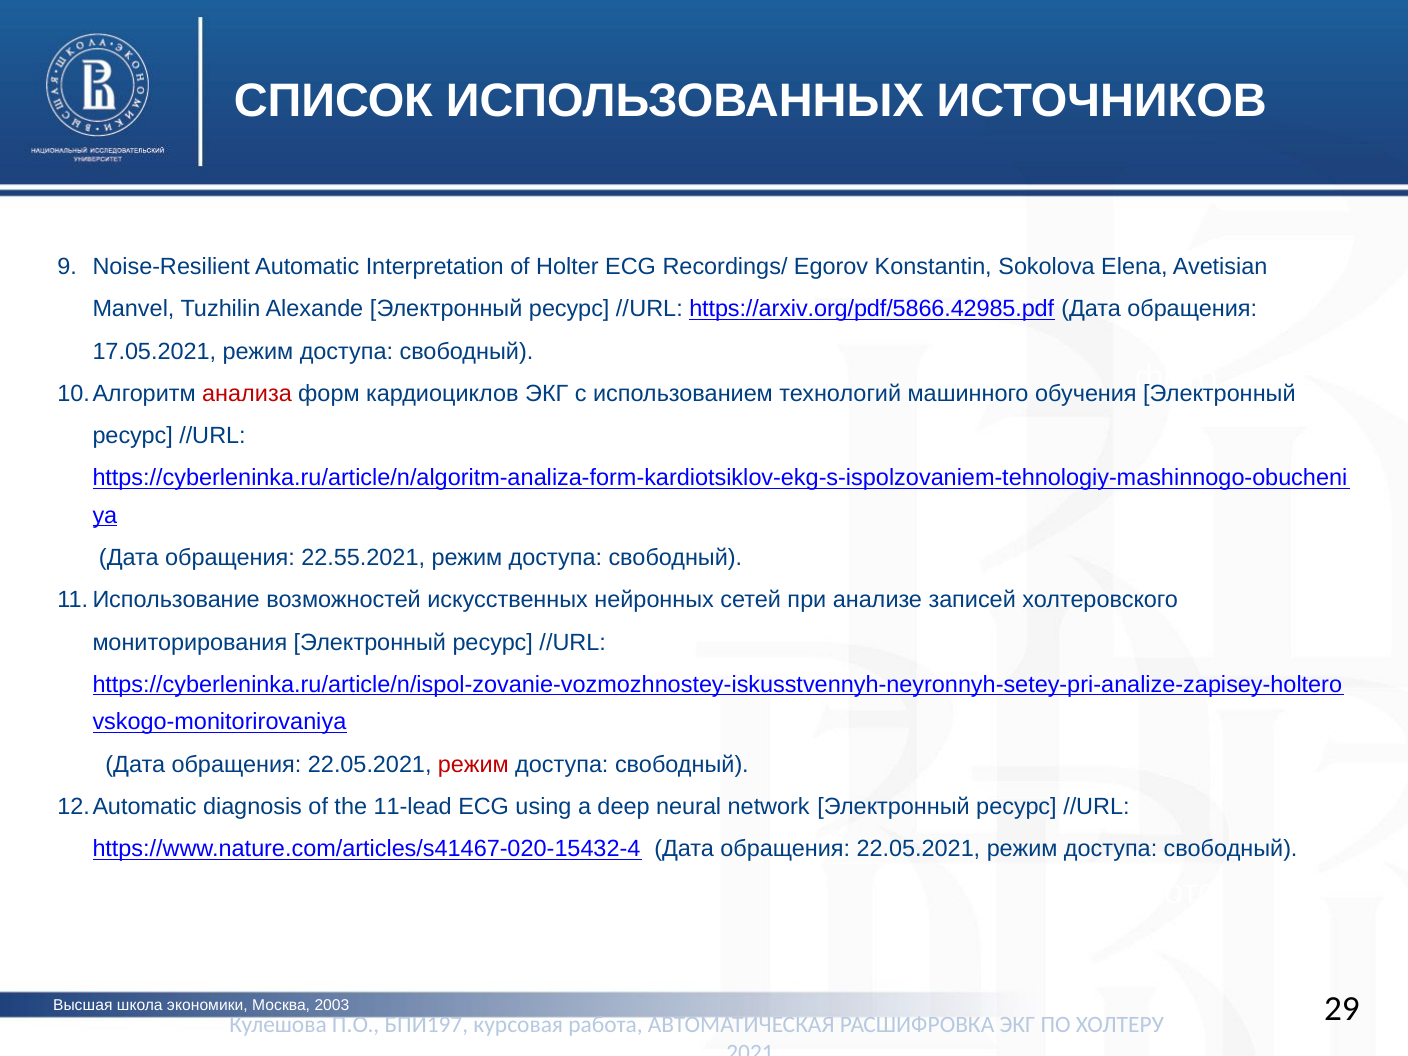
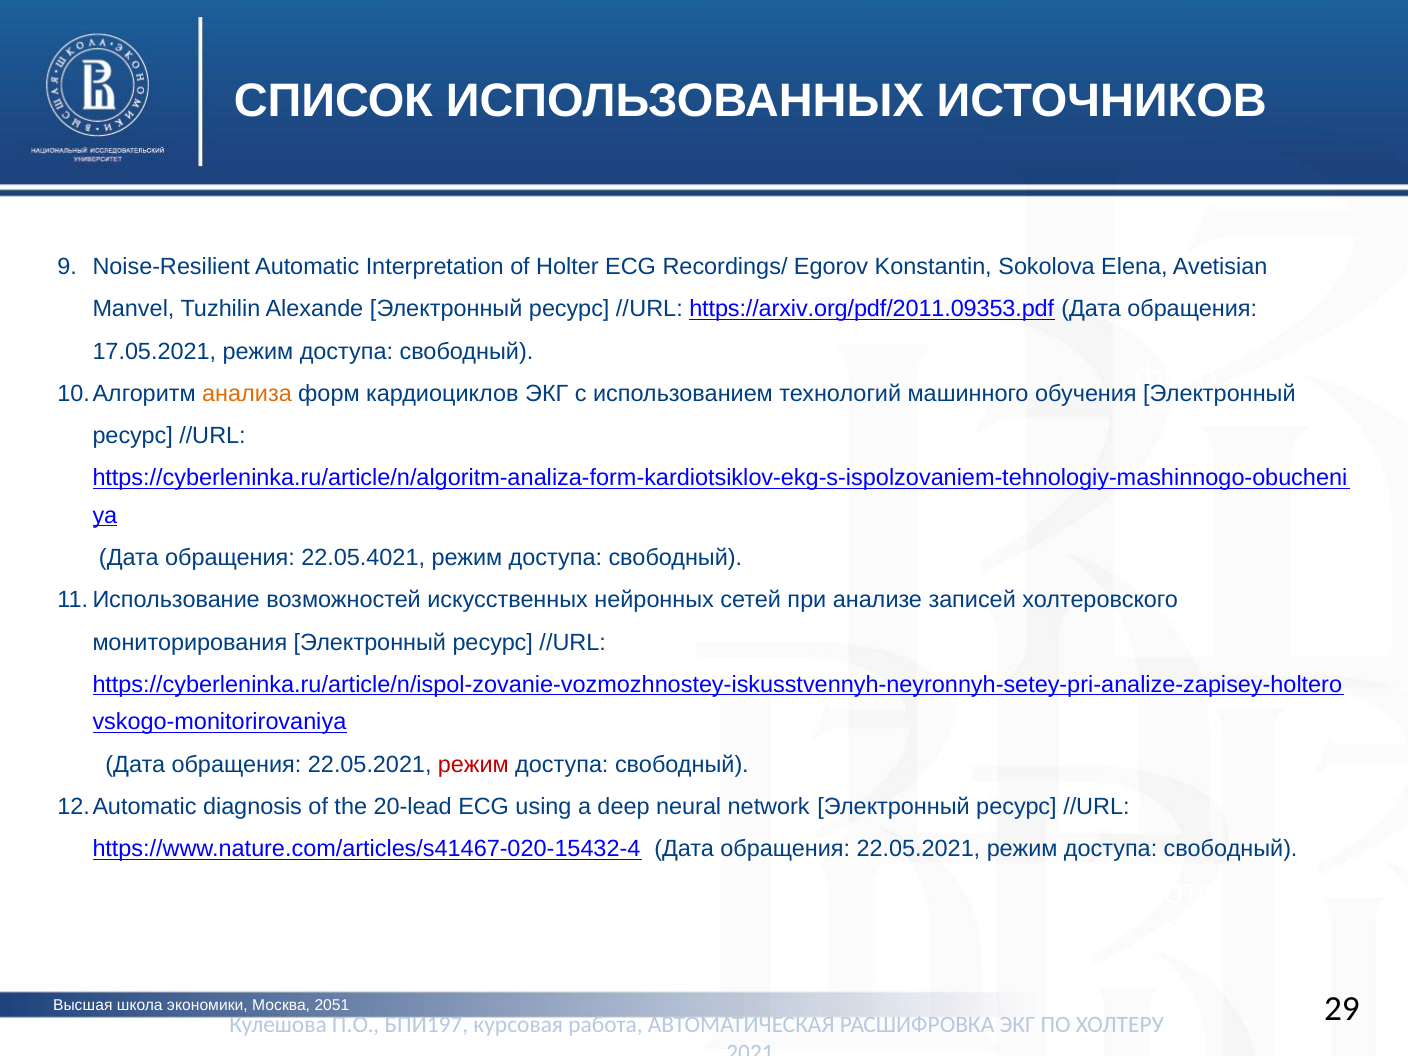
https://arxiv.org/pdf/5866.42985.pdf: https://arxiv.org/pdf/5866.42985.pdf -> https://arxiv.org/pdf/2011.09353.pdf
анализа colour: red -> orange
22.55.2021: 22.55.2021 -> 22.05.4021
11-lead: 11-lead -> 20-lead
2003: 2003 -> 2051
